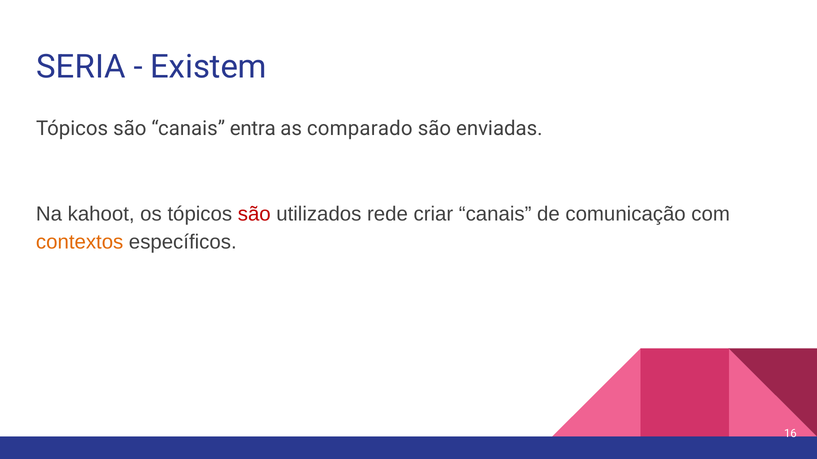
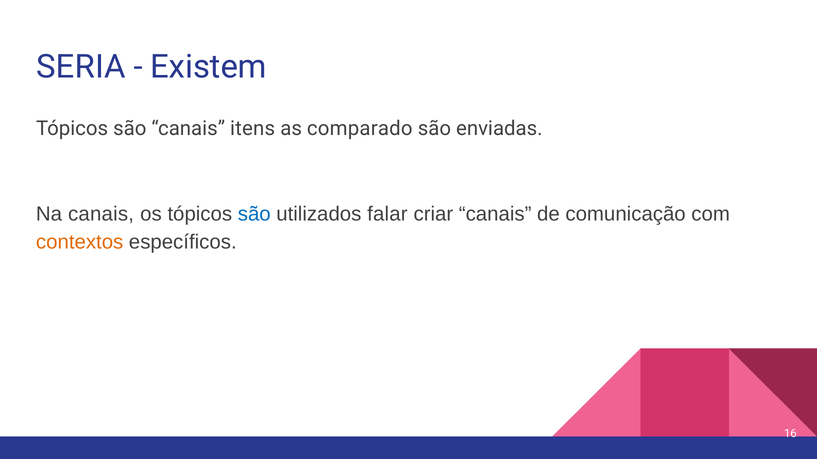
entra: entra -> itens
Na kahoot: kahoot -> canais
são at (254, 214) colour: red -> blue
rede: rede -> falar
